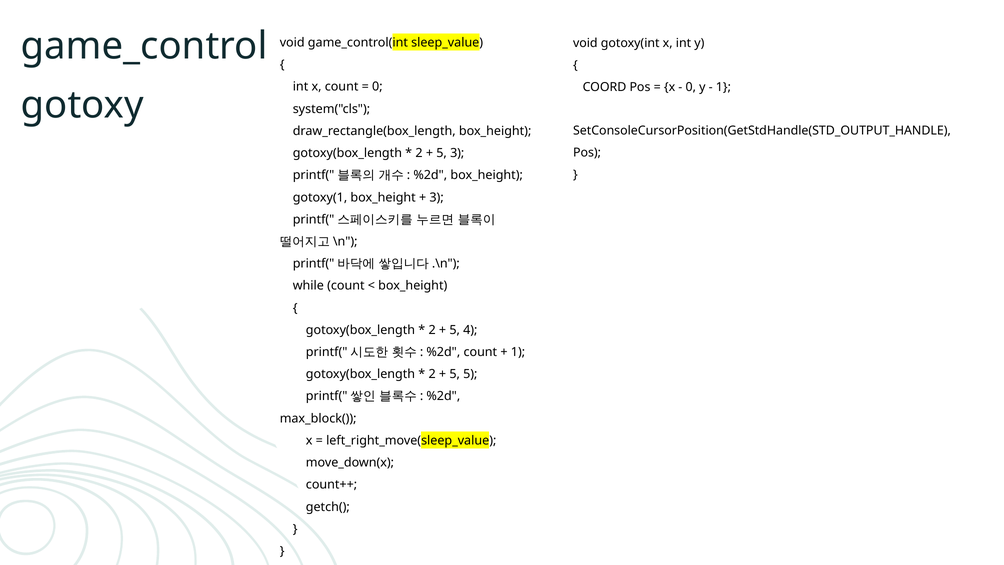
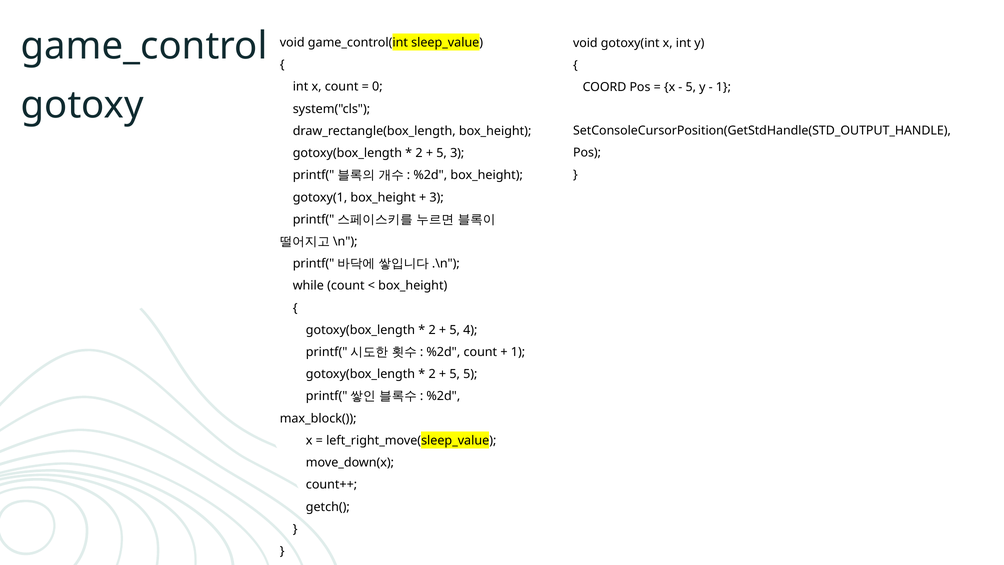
0 at (691, 87): 0 -> 5
